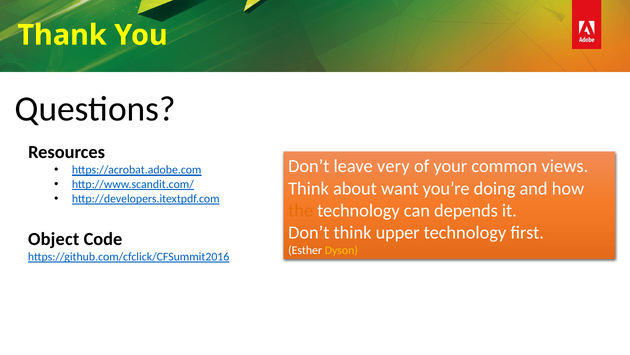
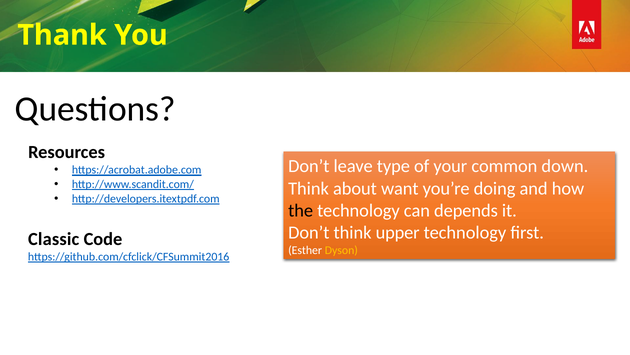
very: very -> type
views: views -> down
the colour: orange -> black
Object: Object -> Classic
